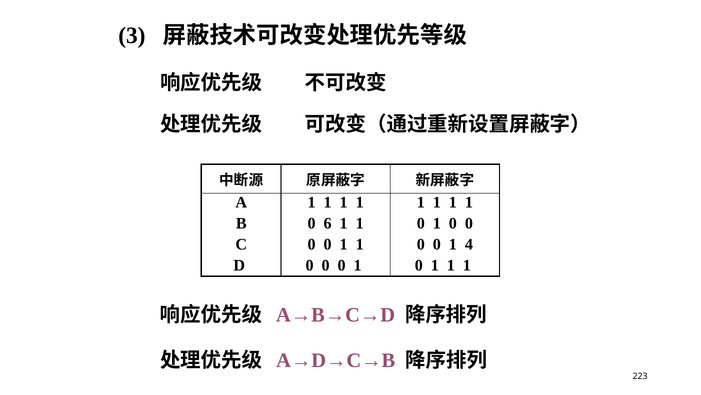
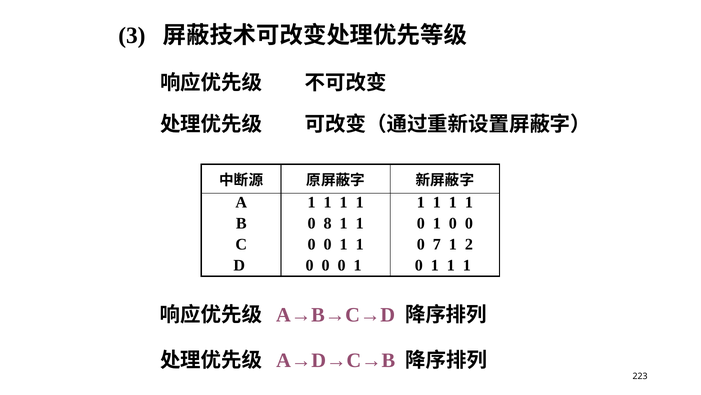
6: 6 -> 8
0 at (437, 244): 0 -> 7
4: 4 -> 2
